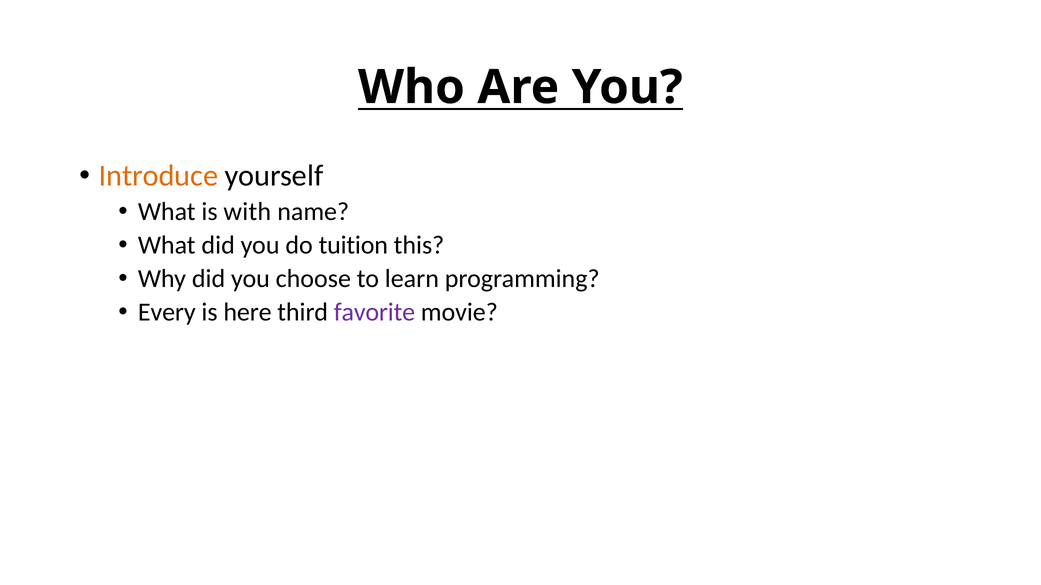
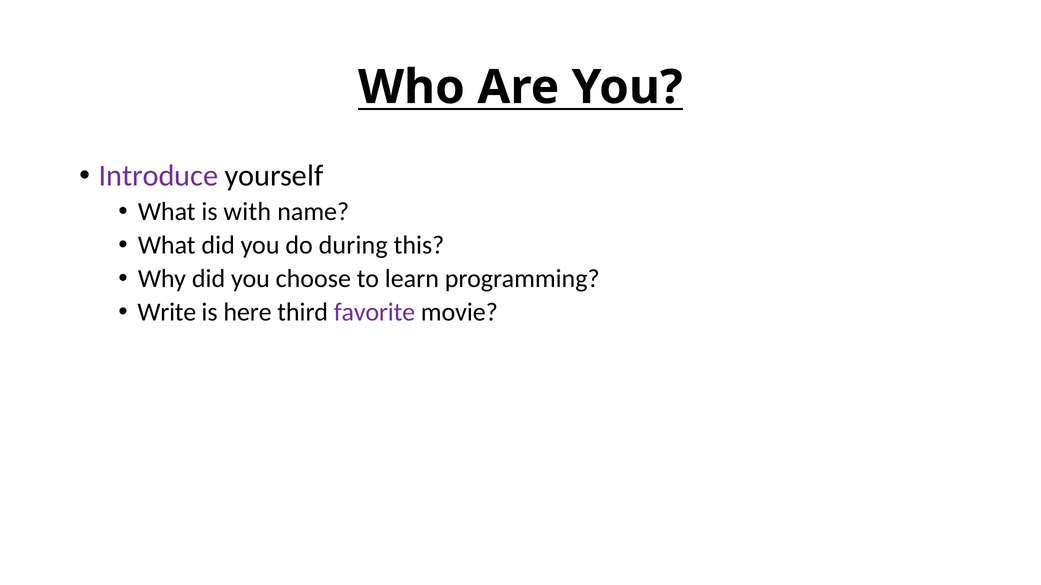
Introduce colour: orange -> purple
tuition: tuition -> during
Every: Every -> Write
